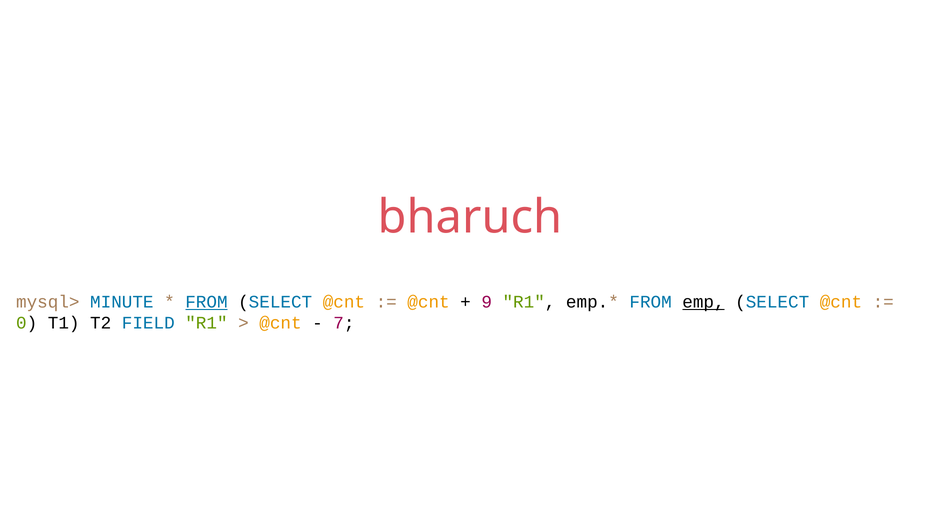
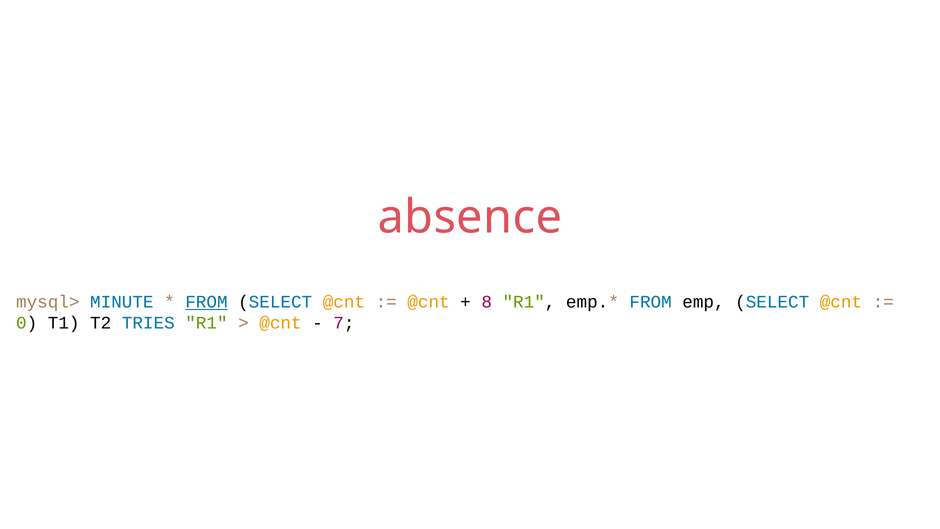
bharuch: bharuch -> absence
9: 9 -> 8
emp underline: present -> none
FIELD: FIELD -> TRIES
